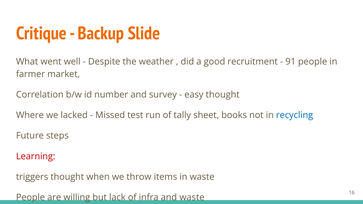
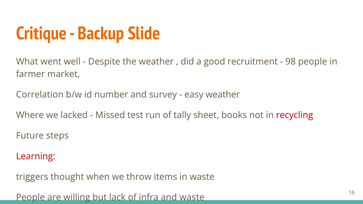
91: 91 -> 98
easy thought: thought -> weather
recycling colour: blue -> red
